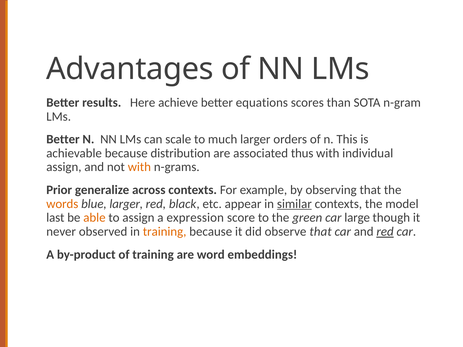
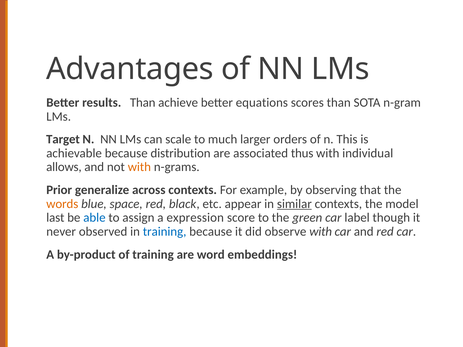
results Here: Here -> Than
Better at (63, 139): Better -> Target
assign at (64, 167): assign -> allows
blue larger: larger -> space
able colour: orange -> blue
large: large -> label
training at (165, 232) colour: orange -> blue
observe that: that -> with
red at (385, 232) underline: present -> none
